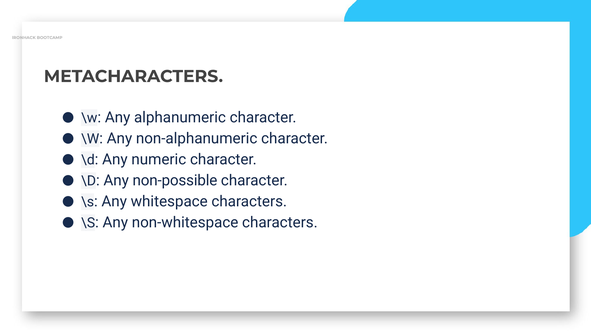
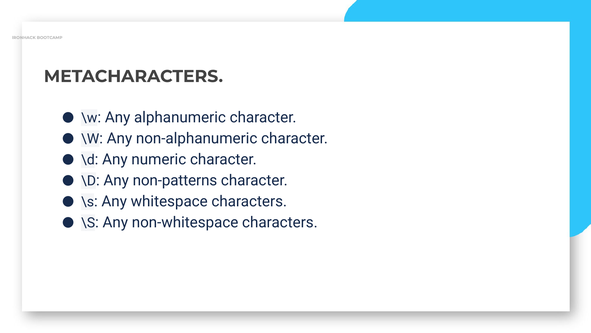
non-possible: non-possible -> non-patterns
